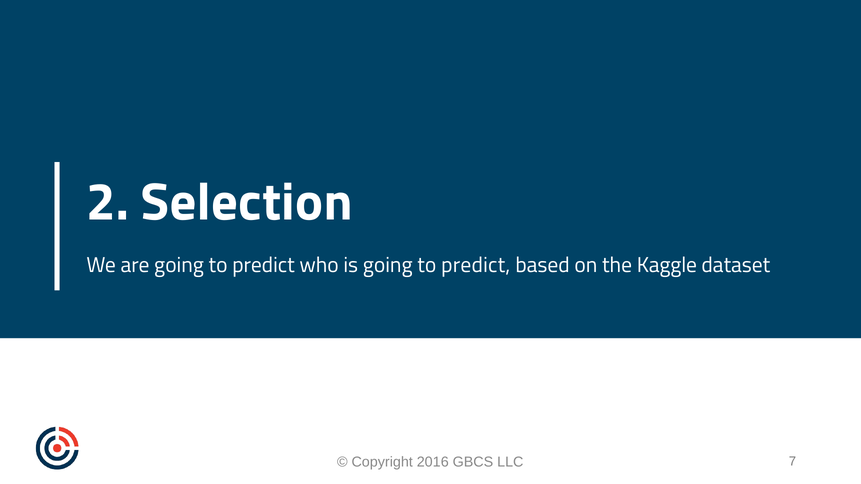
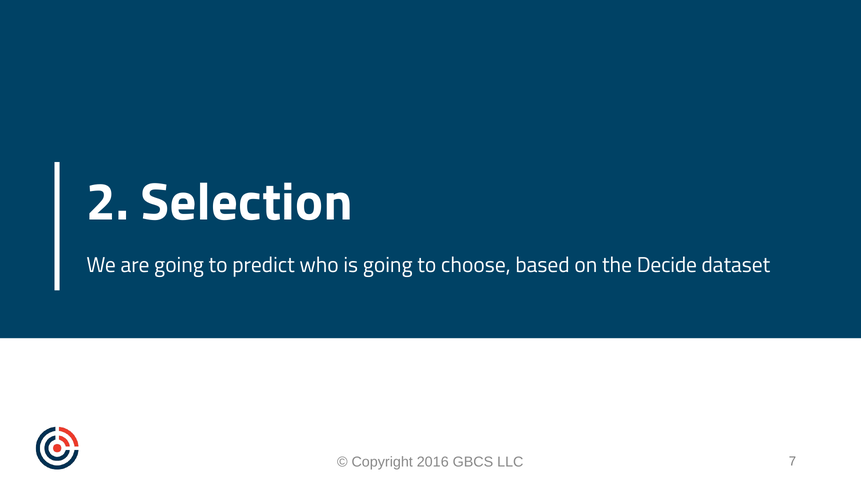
is going to predict: predict -> choose
Kaggle: Kaggle -> Decide
